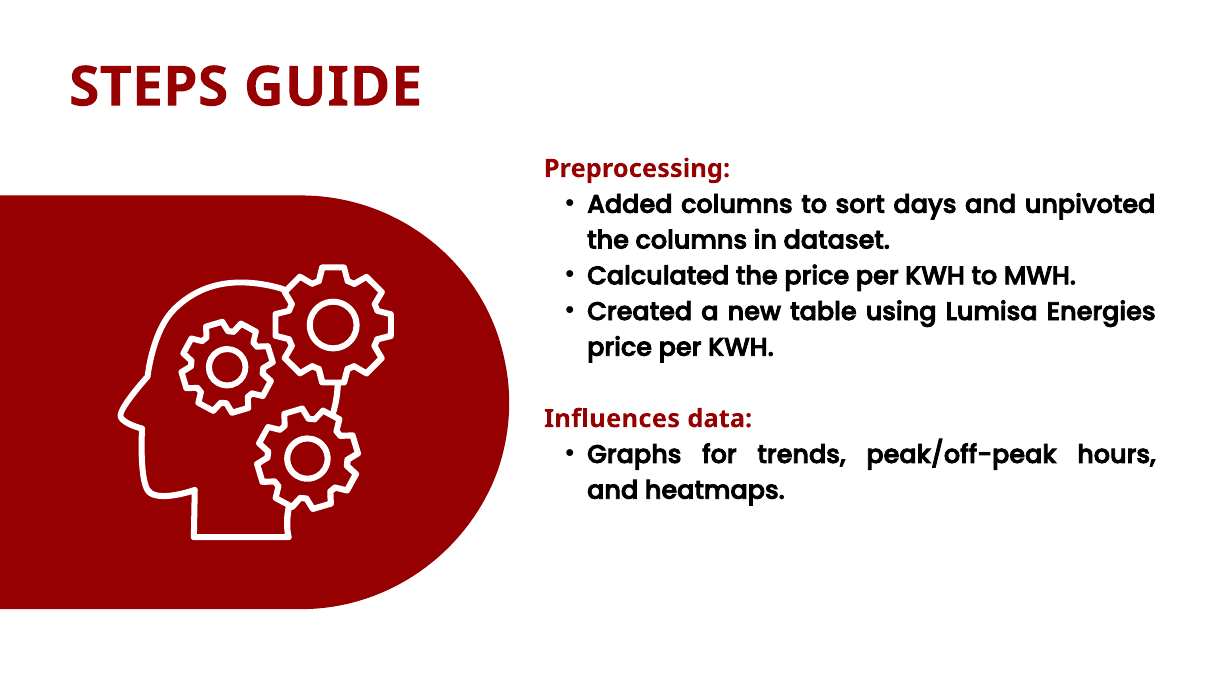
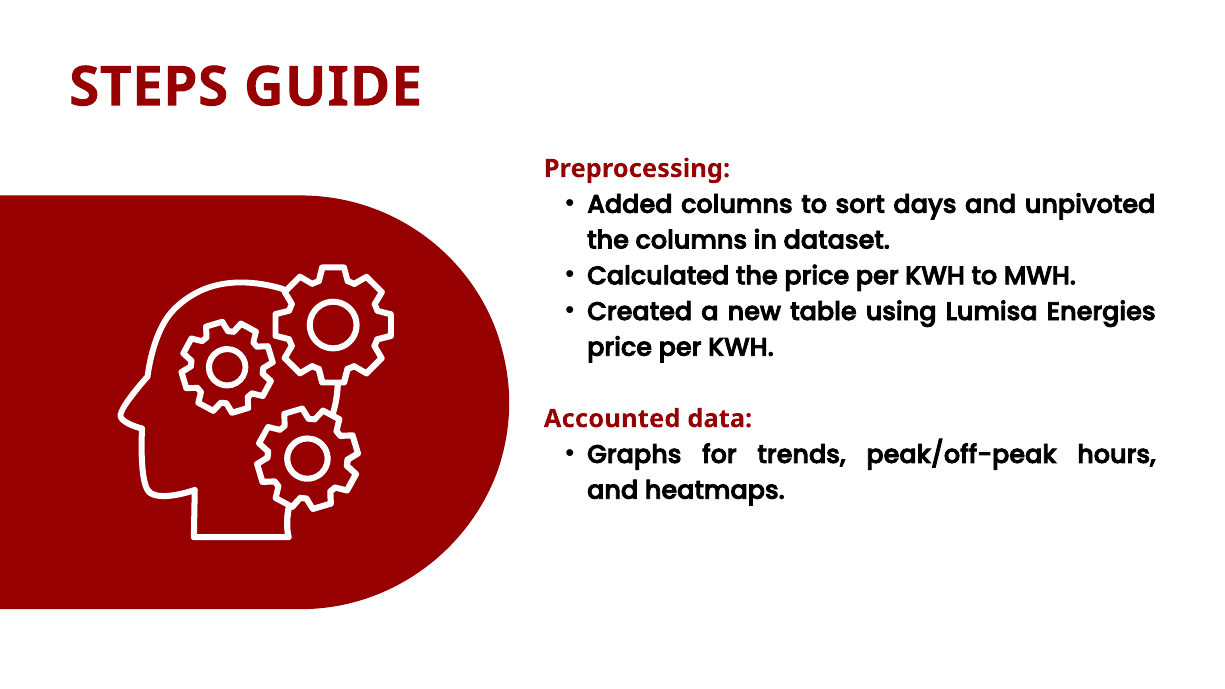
Influences: Influences -> Accounted
